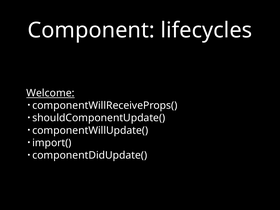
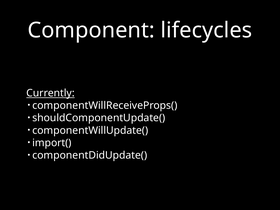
Welcome: Welcome -> Currently
